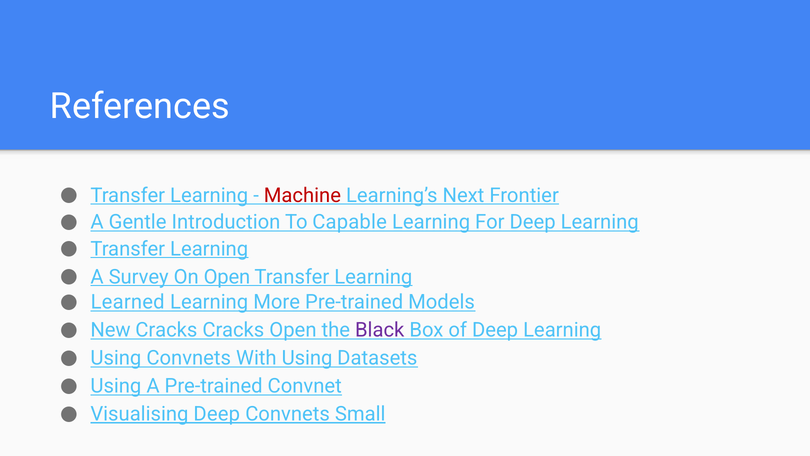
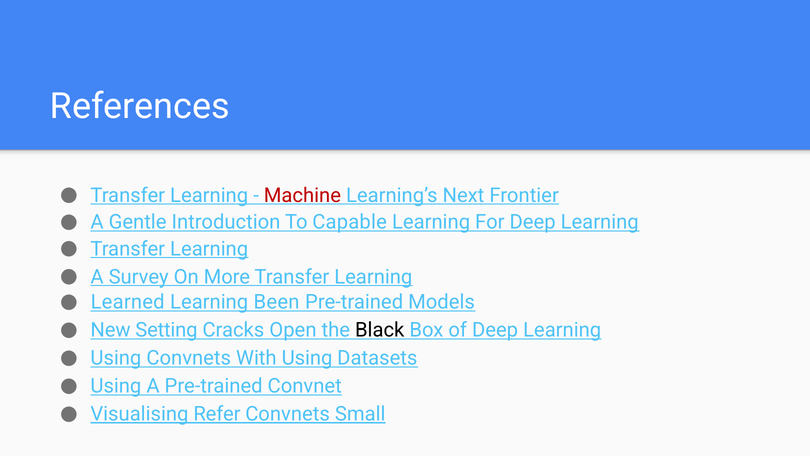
On Open: Open -> More
More: More -> Been
New Cracks: Cracks -> Setting
Black colour: purple -> black
Visualising Deep: Deep -> Refer
